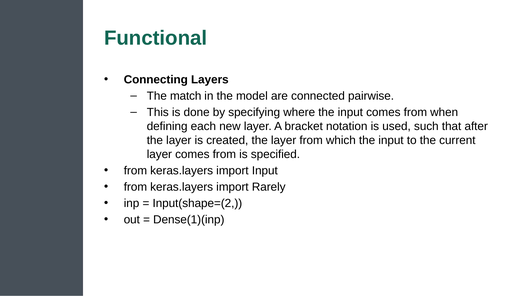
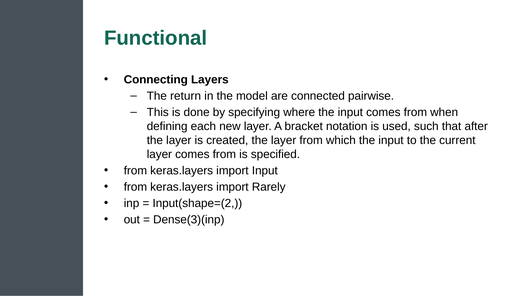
match: match -> return
Dense(1)(inp: Dense(1)(inp -> Dense(3)(inp
